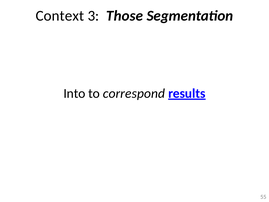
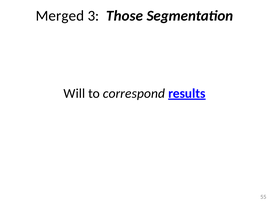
Context: Context -> Merged
Into: Into -> Will
